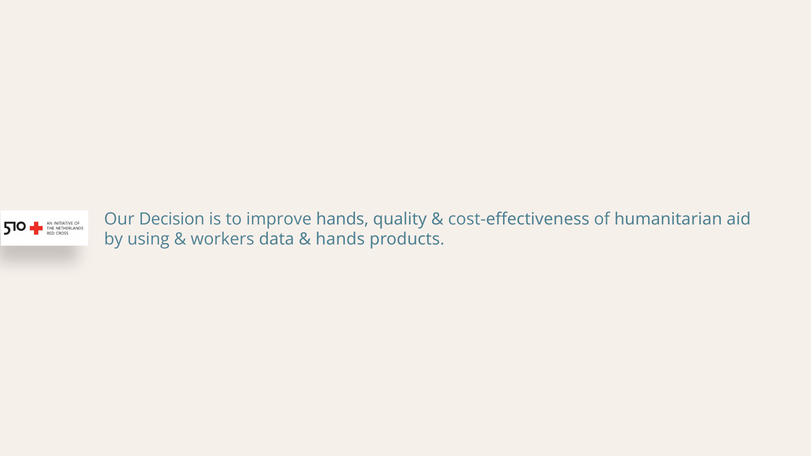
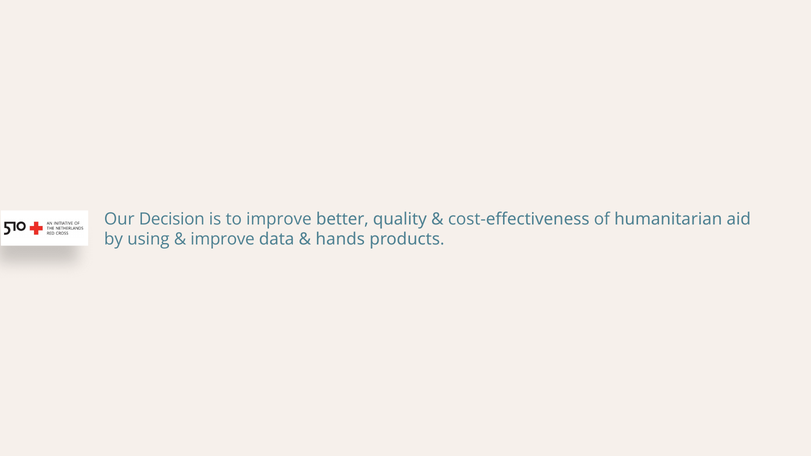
improve hands: hands -> better
workers at (222, 240): workers -> improve
